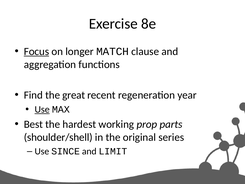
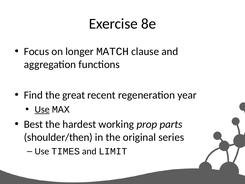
Focus underline: present -> none
shoulder/shell: shoulder/shell -> shoulder/then
SINCE: SINCE -> TIMES
